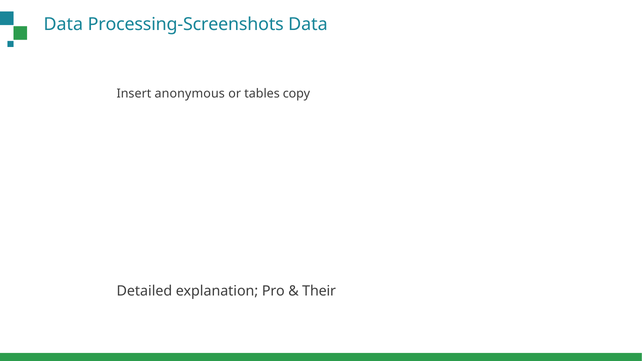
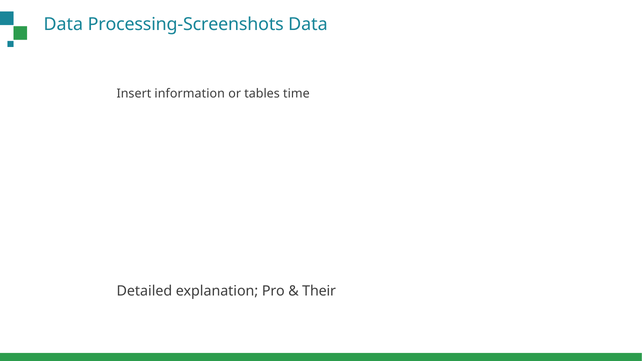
anonymous: anonymous -> information
copy: copy -> time
